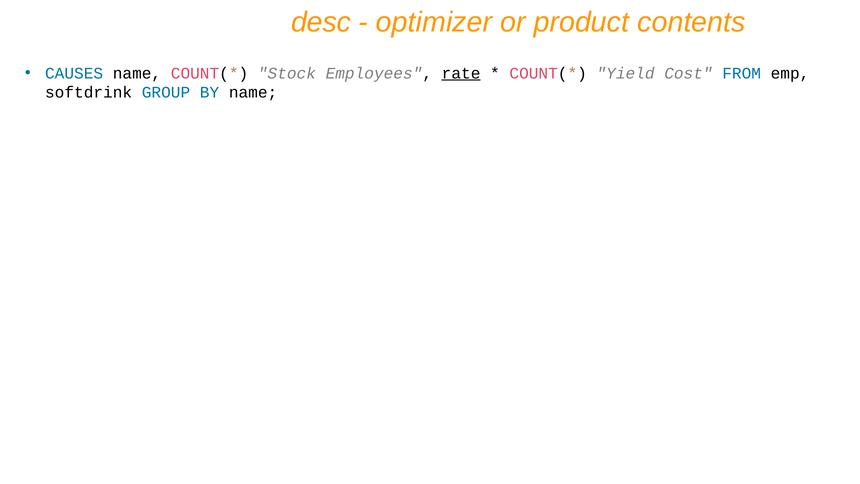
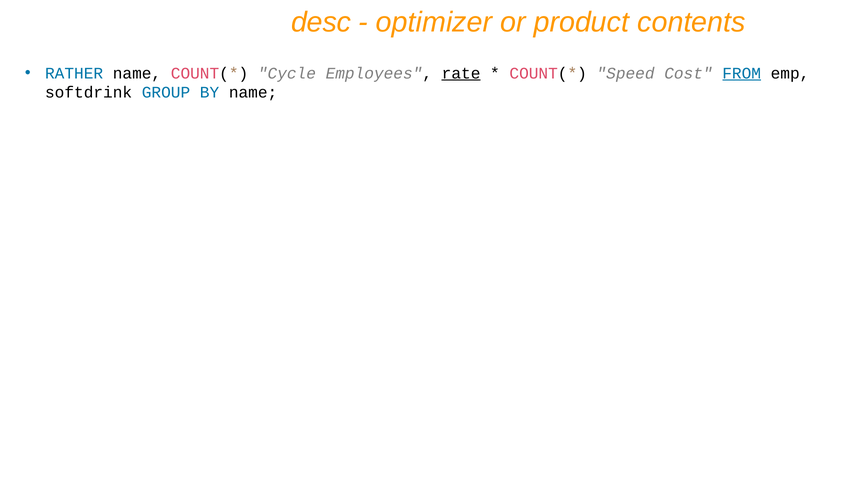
CAUSES: CAUSES -> RATHER
Stock: Stock -> Cycle
Yield: Yield -> Speed
FROM underline: none -> present
